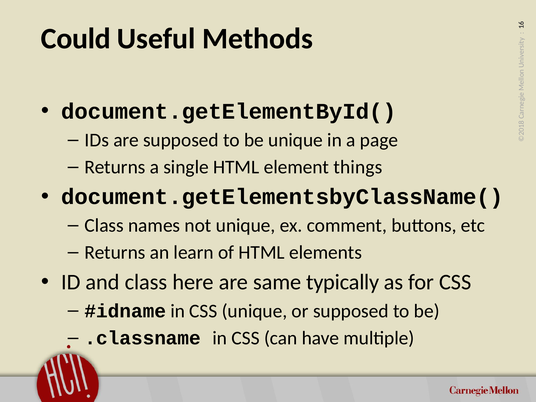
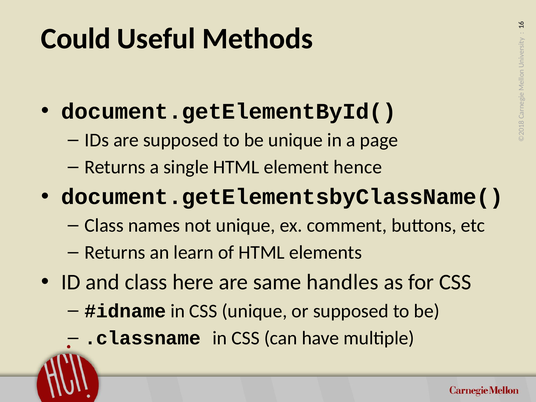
things: things -> hence
typically: typically -> handles
